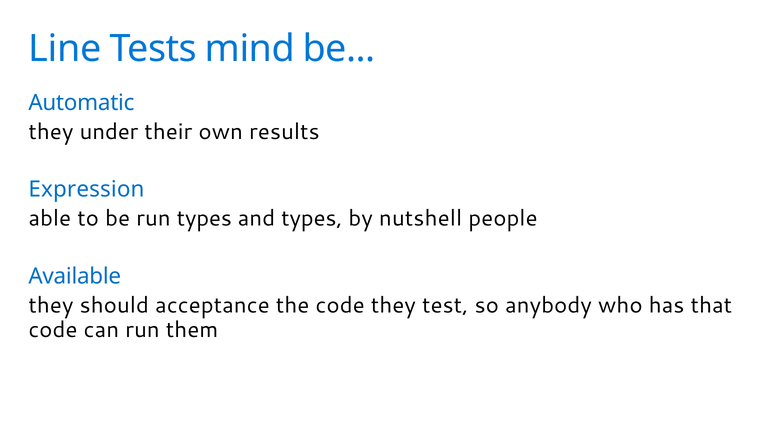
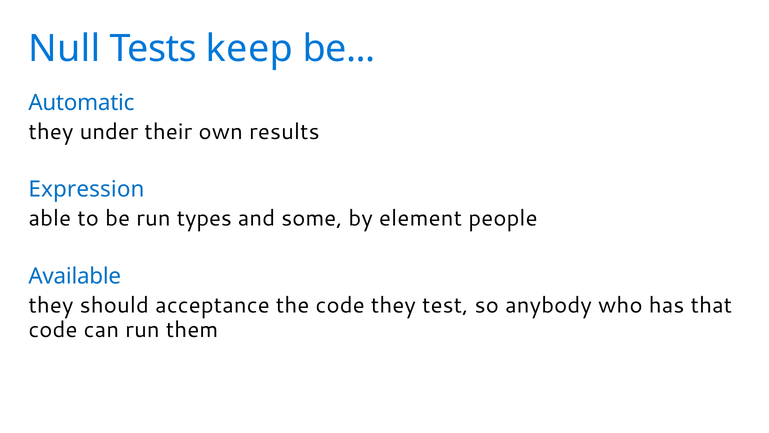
Line: Line -> Null
mind: mind -> keep
and types: types -> some
nutshell: nutshell -> element
